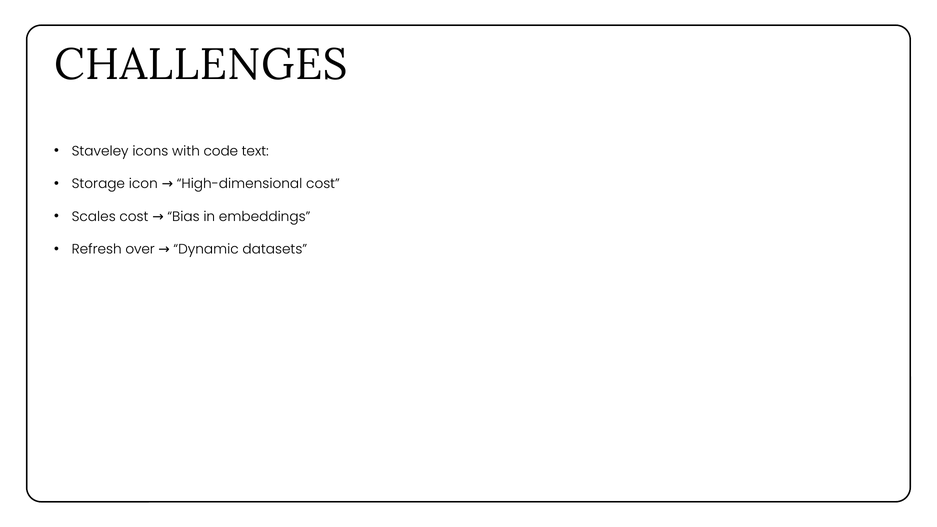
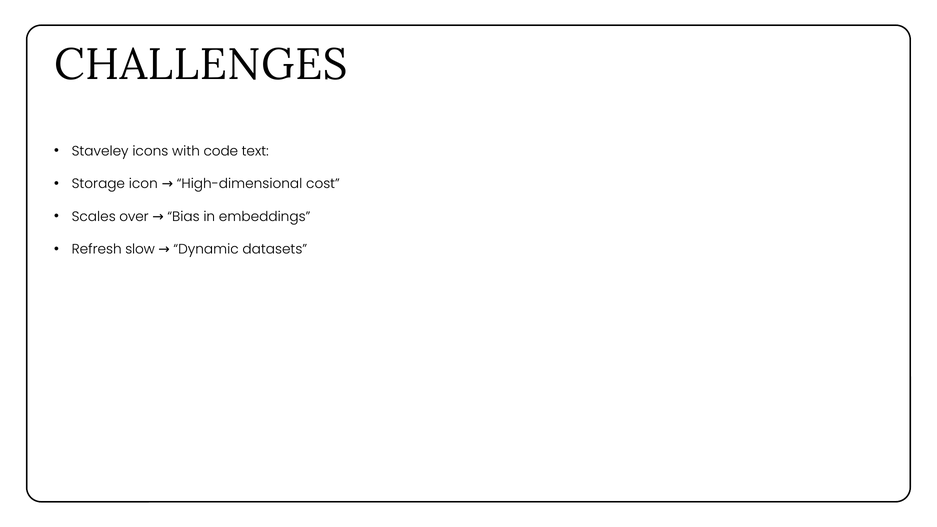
Scales cost: cost -> over
over: over -> slow
